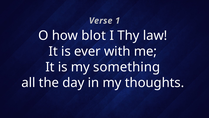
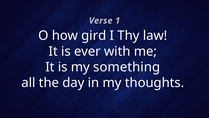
blot: blot -> gird
